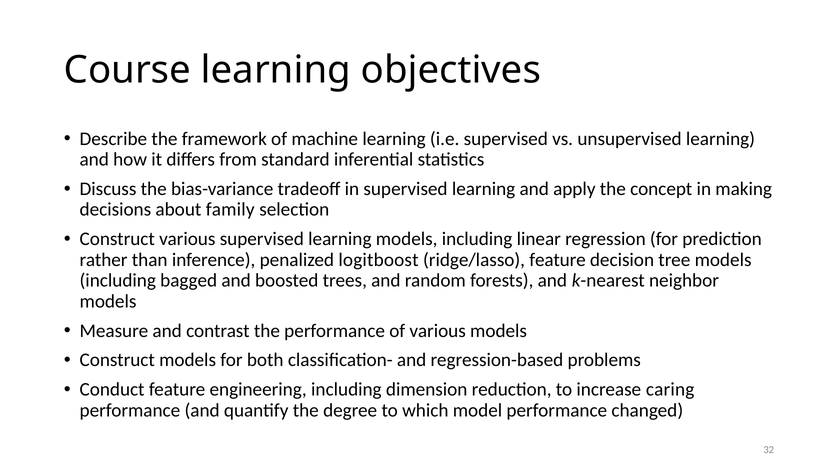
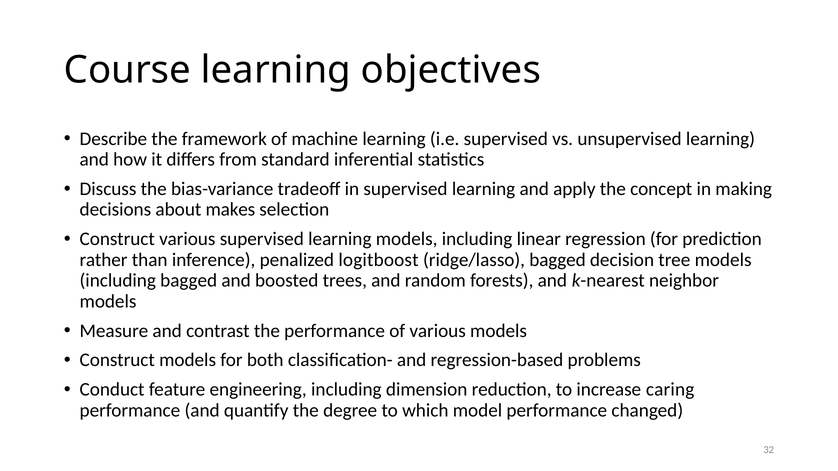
family: family -> makes
ridge/lasso feature: feature -> bagged
